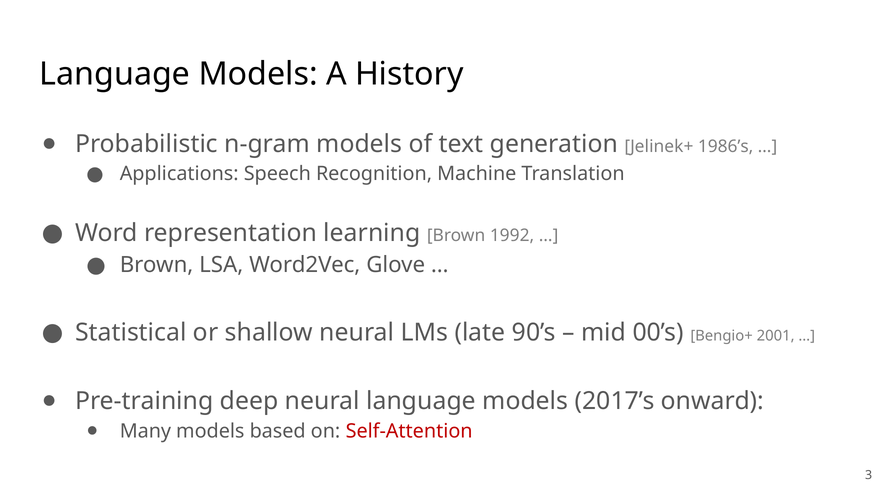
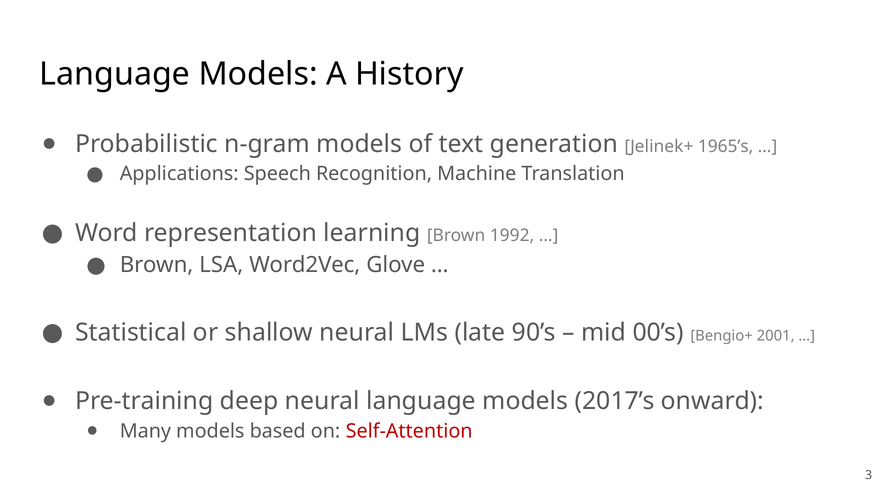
1986’s: 1986’s -> 1965’s
